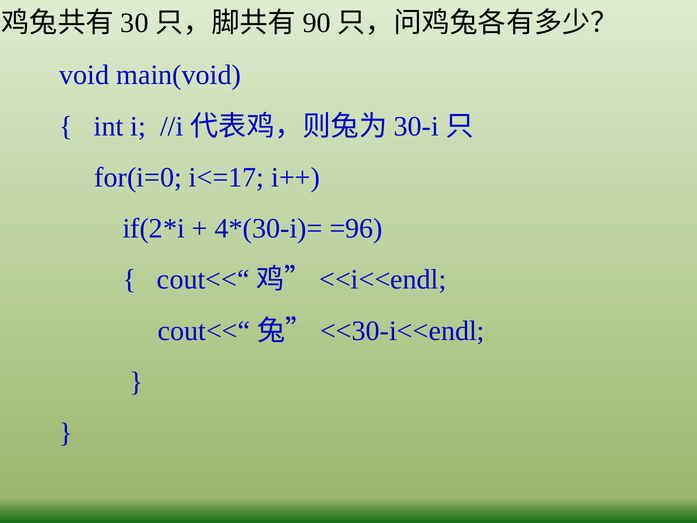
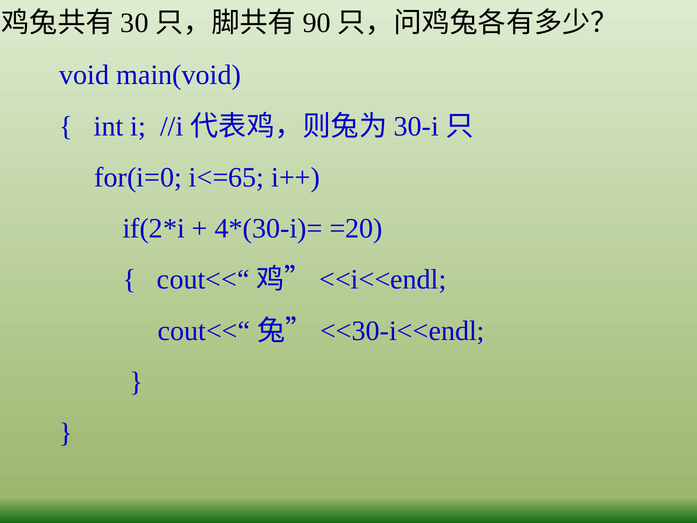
i<=17: i<=17 -> i<=65
=96: =96 -> =20
